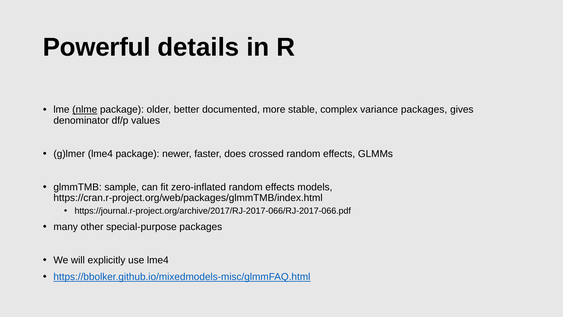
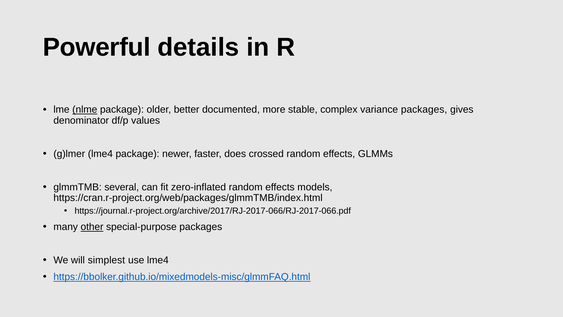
sample: sample -> several
other underline: none -> present
explicitly: explicitly -> simplest
